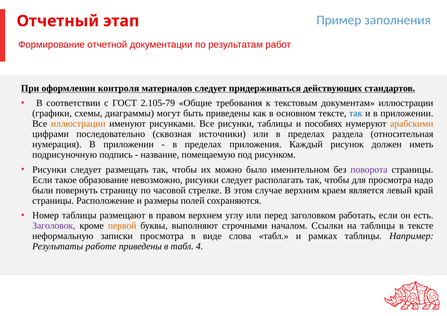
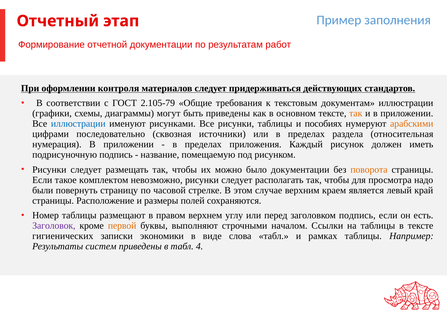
так at (356, 113) colour: blue -> orange
иллюстрации at (78, 124) colour: orange -> blue
было именительном: именительном -> документации
поворота colour: purple -> orange
образование: образование -> комплектом
заголовком работать: работать -> подпись
неформальную: неформальную -> гигиенических
записки просмотра: просмотра -> экономики
работе: работе -> систем
